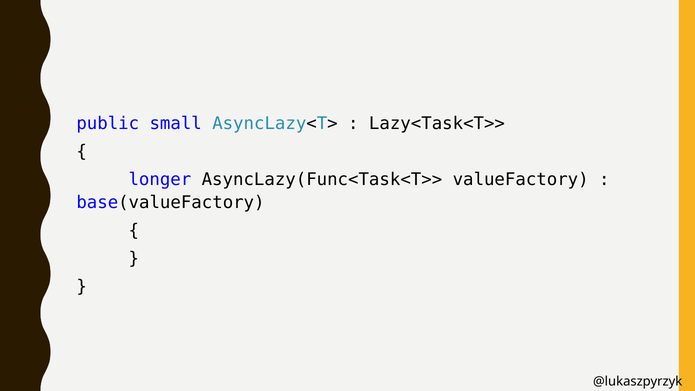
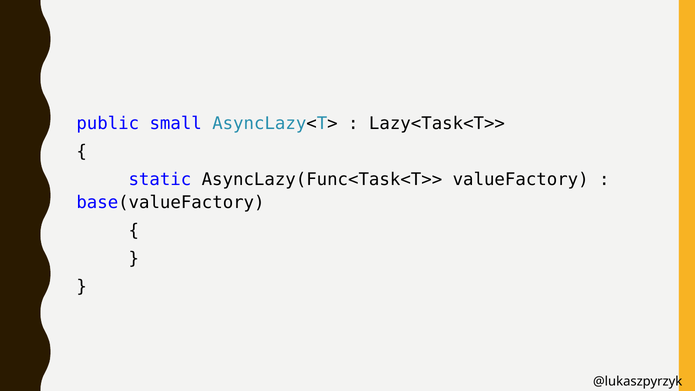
longer: longer -> static
